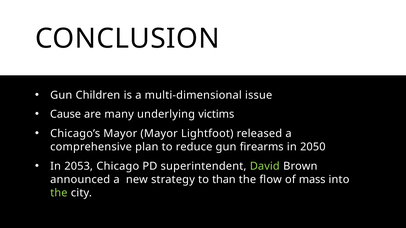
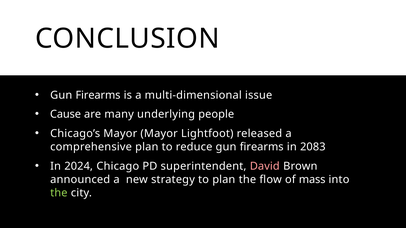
Children at (98, 95): Children -> Firearms
victims: victims -> people
2050: 2050 -> 2083
2053: 2053 -> 2024
David colour: light green -> pink
to than: than -> plan
